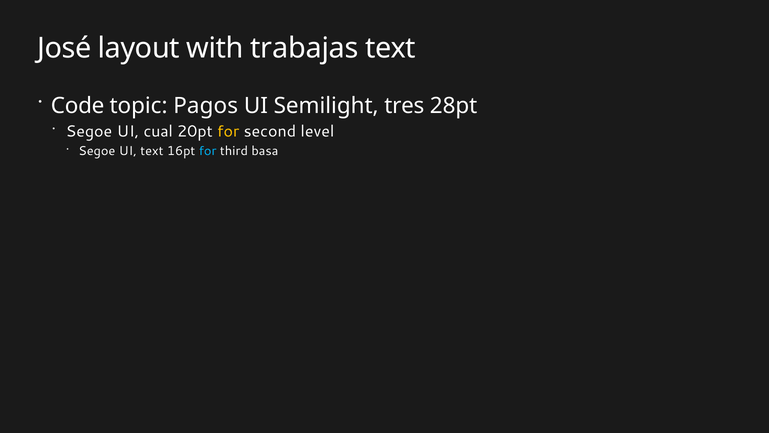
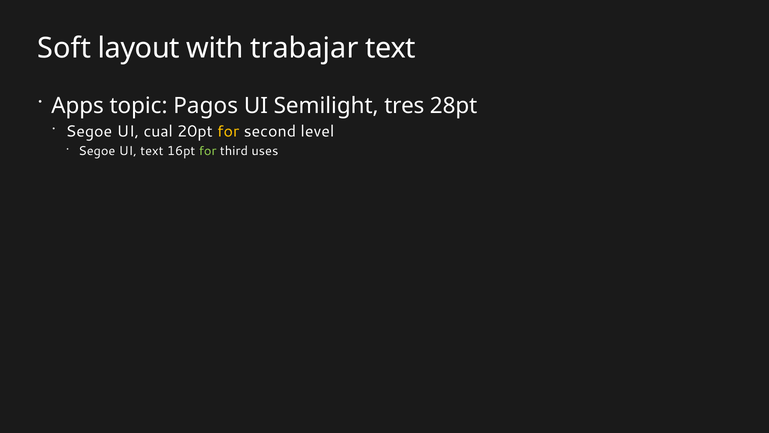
José: José -> Soft
trabajas: trabajas -> trabajar
Code: Code -> Apps
for at (208, 151) colour: light blue -> light green
basa: basa -> uses
